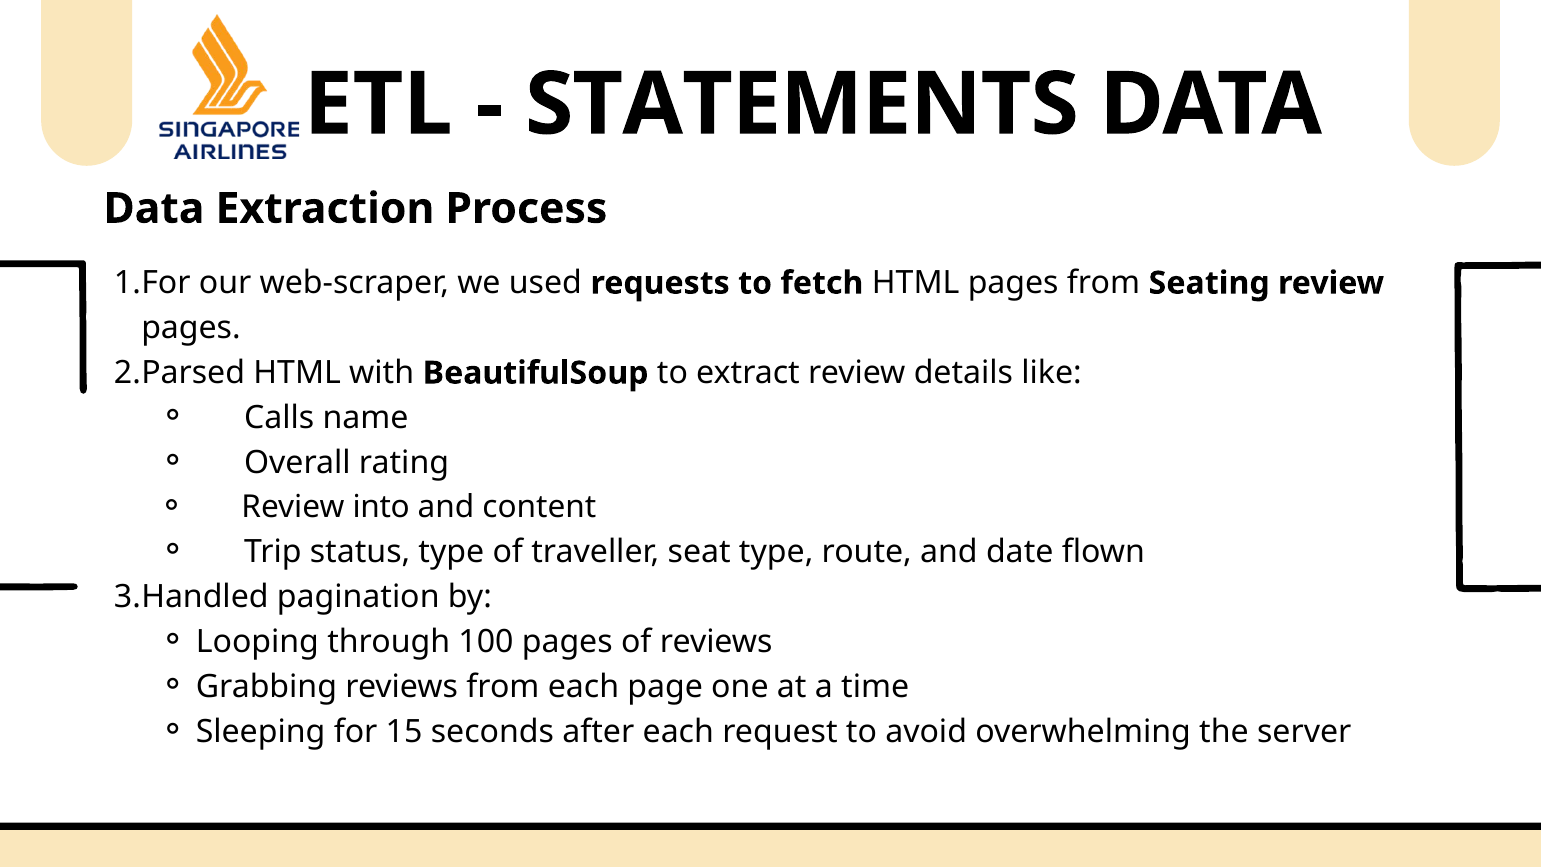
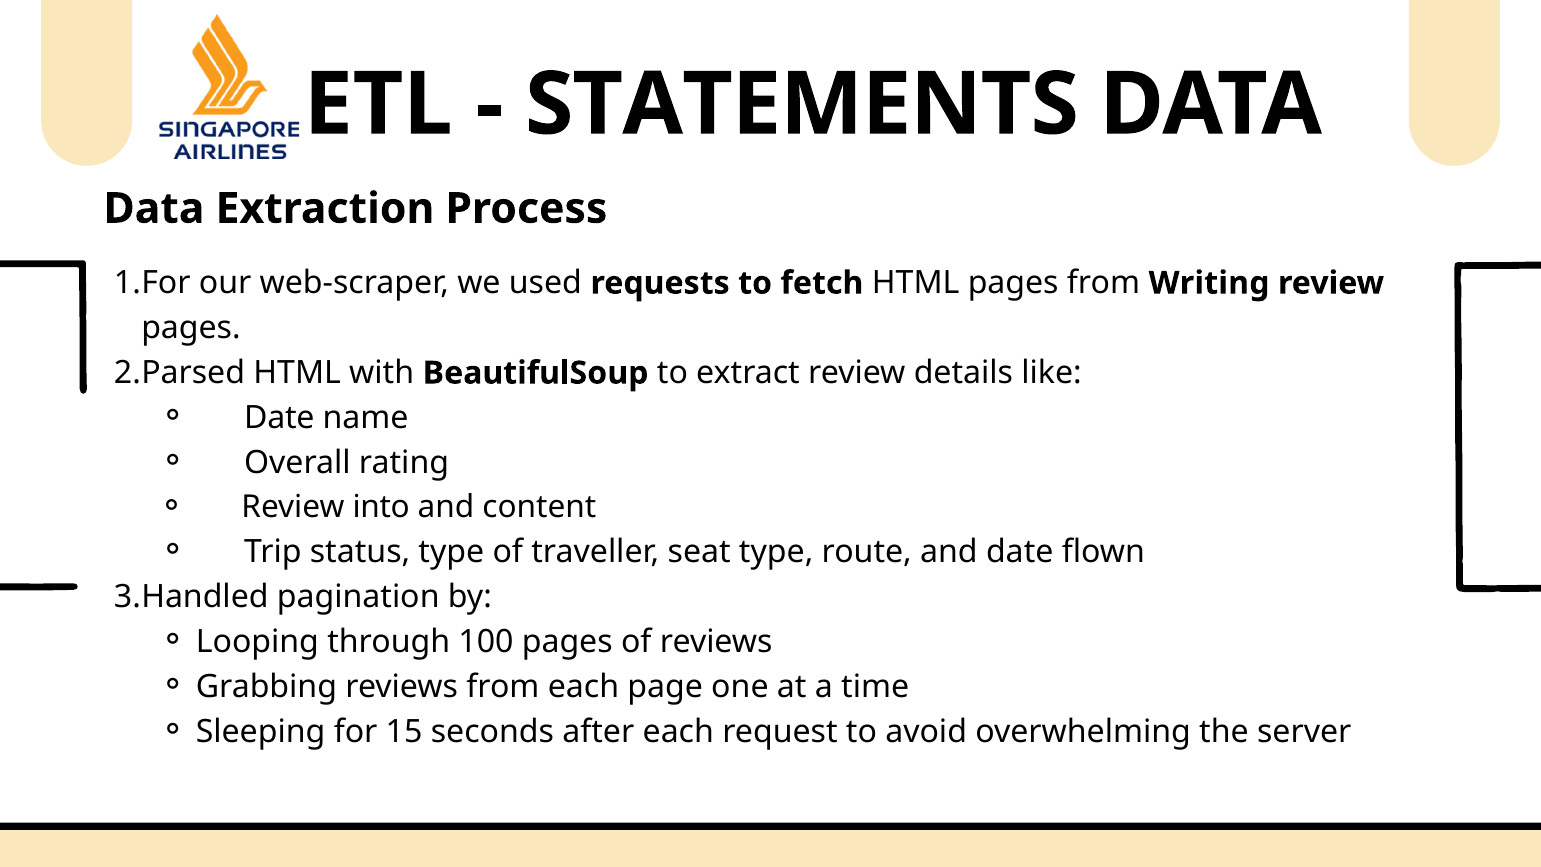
Seating: Seating -> Writing
Calls at (279, 418): Calls -> Date
